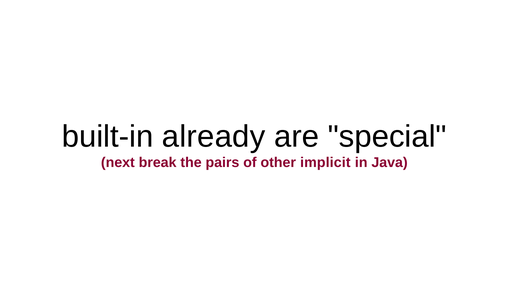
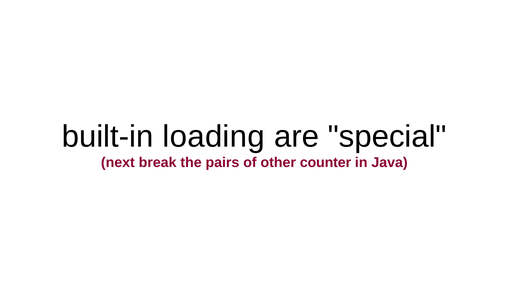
already: already -> loading
implicit: implicit -> counter
